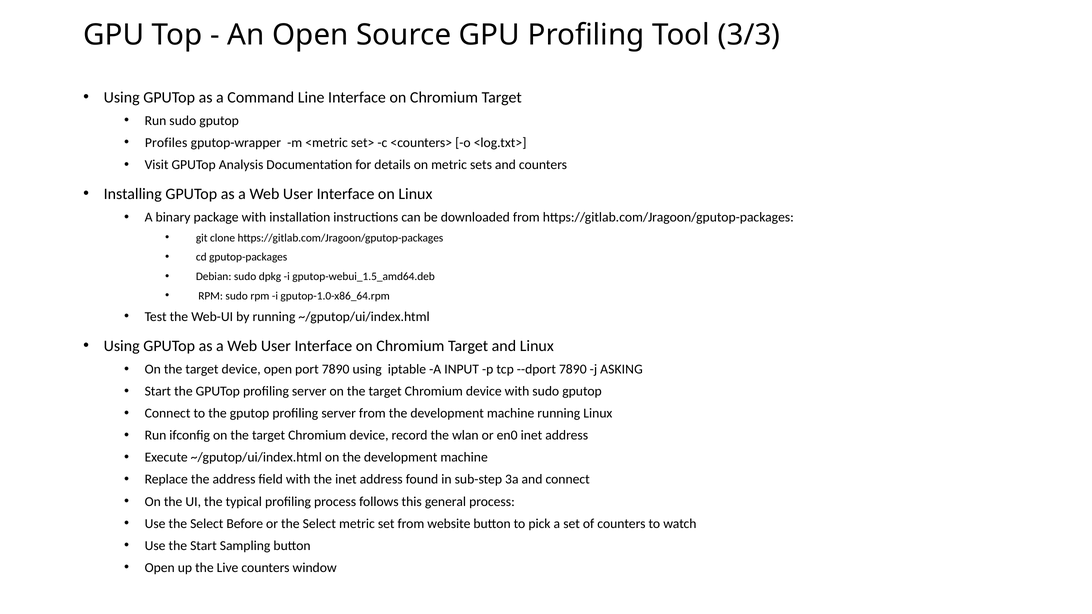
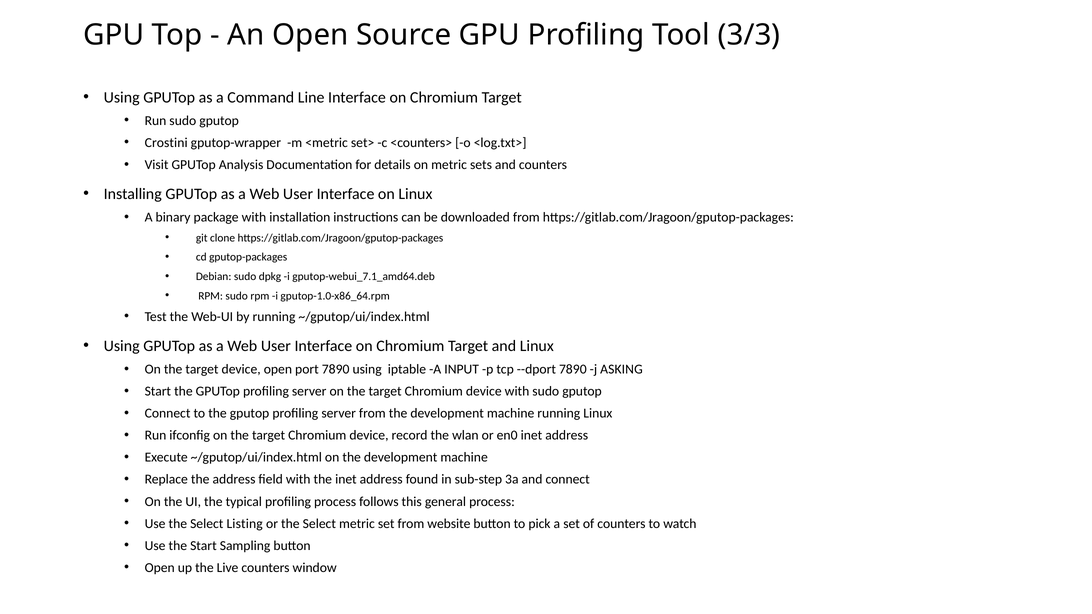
Profiles: Profiles -> Crostini
gputop-webui_1.5_amd64.deb: gputop-webui_1.5_amd64.deb -> gputop-webui_7.1_amd64.deb
Before: Before -> Listing
